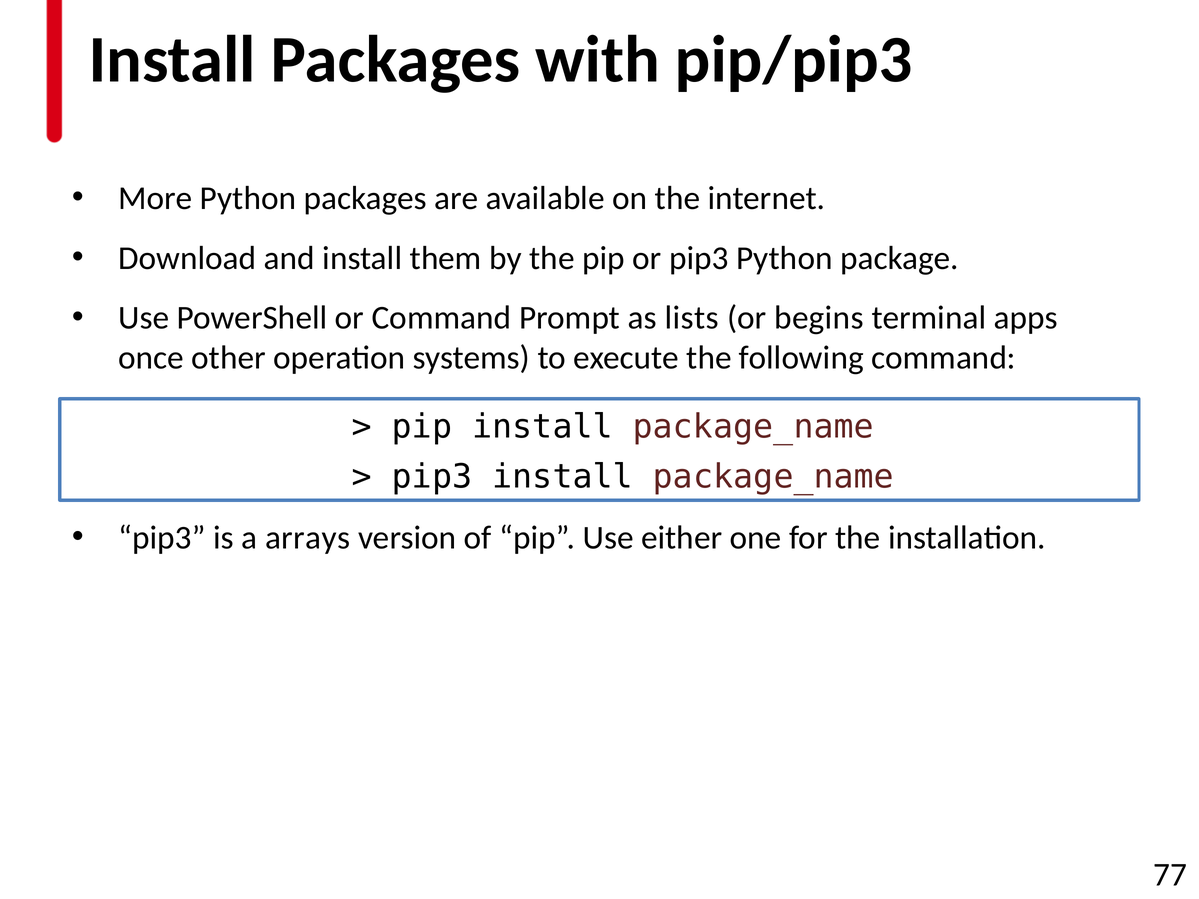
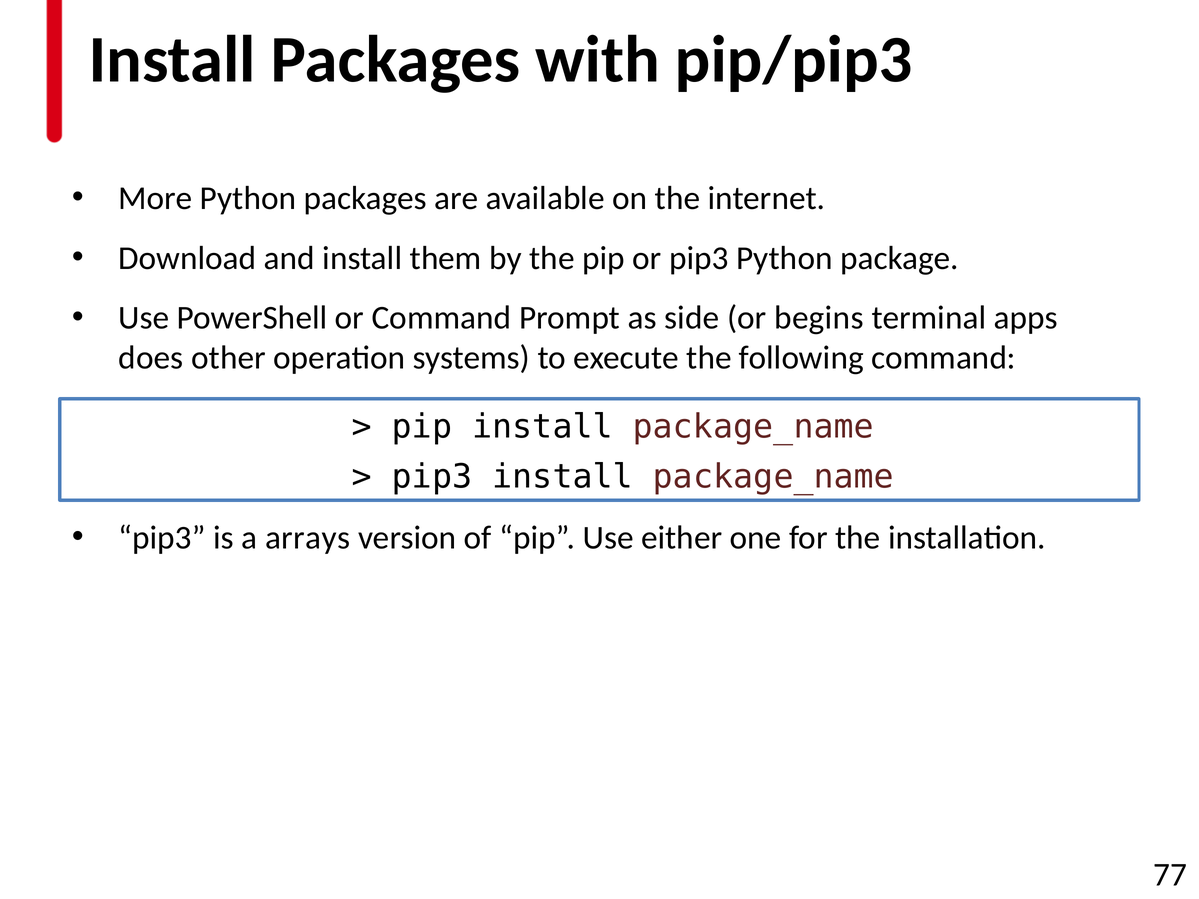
lists: lists -> side
once: once -> does
